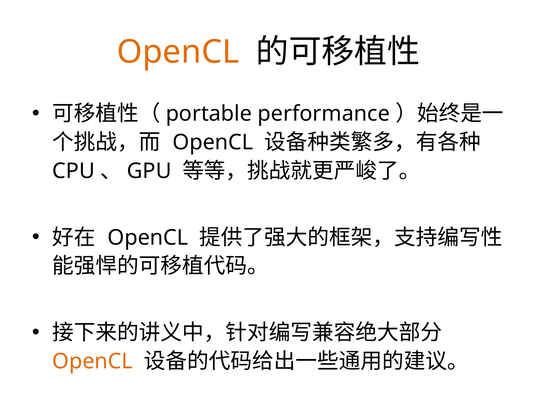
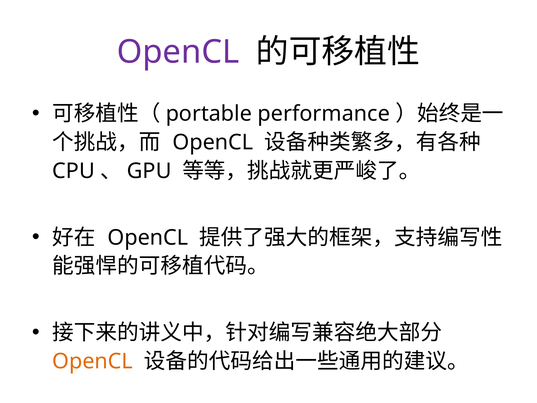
OpenCL at (178, 52) colour: orange -> purple
